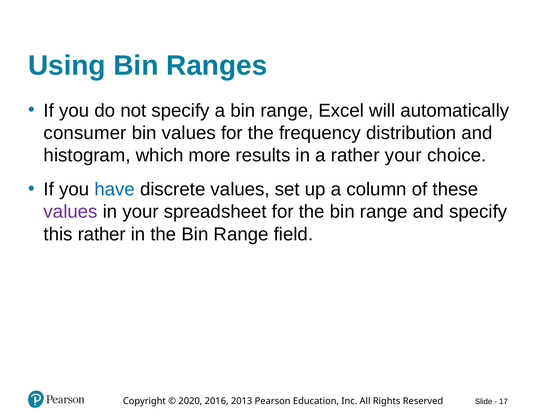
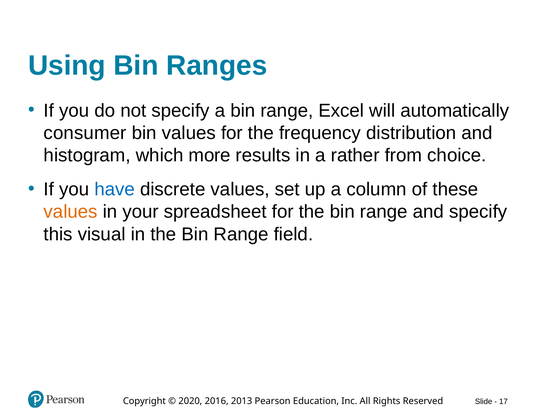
rather your: your -> from
values at (71, 212) colour: purple -> orange
this rather: rather -> visual
